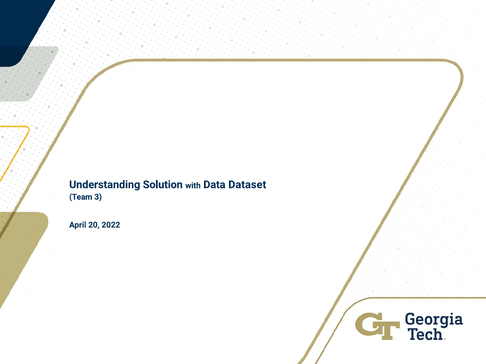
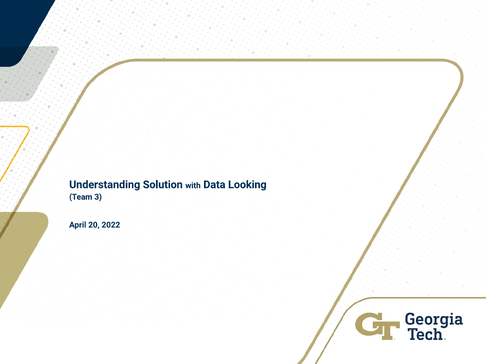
Dataset: Dataset -> Looking
